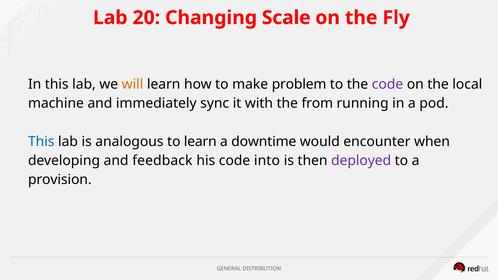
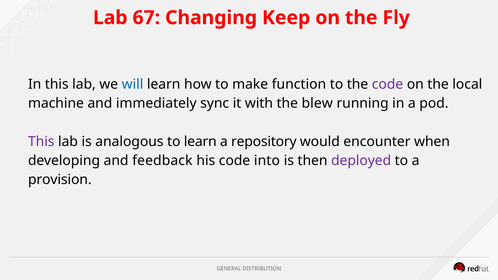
20: 20 -> 67
Scale: Scale -> Keep
will colour: orange -> blue
problem: problem -> function
from: from -> blew
This at (41, 142) colour: blue -> purple
downtime: downtime -> repository
